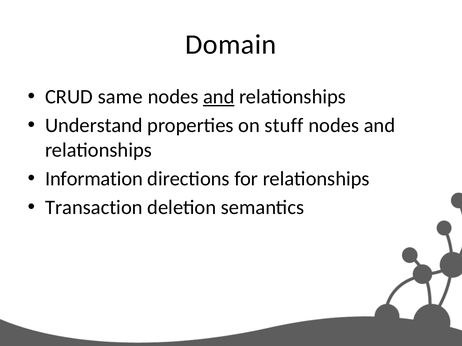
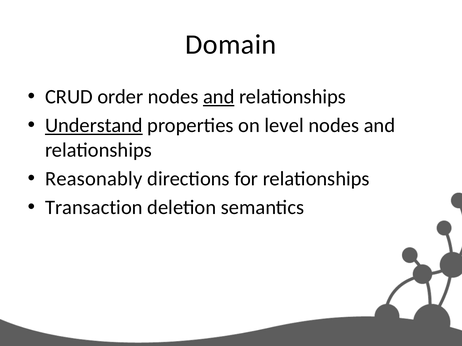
same: same -> order
Understand underline: none -> present
stuff: stuff -> level
Information: Information -> Reasonably
